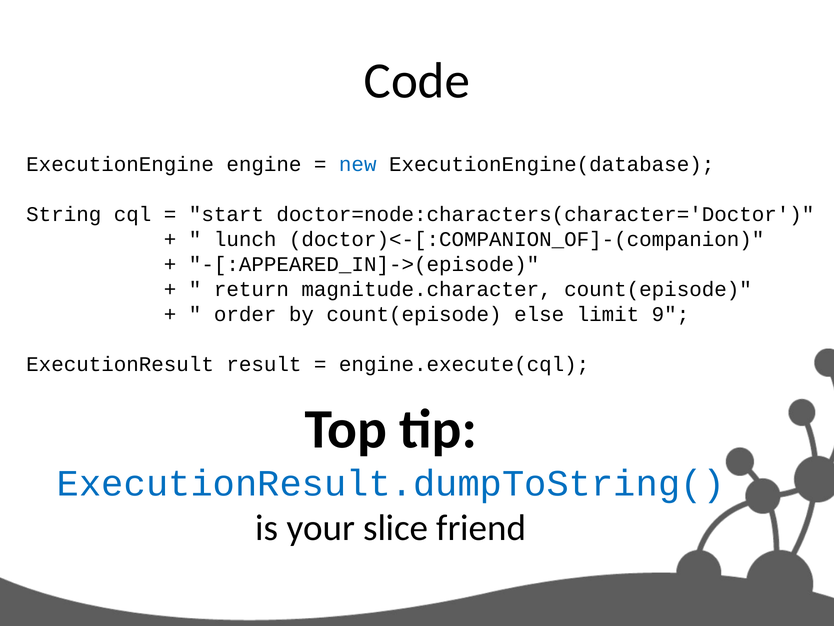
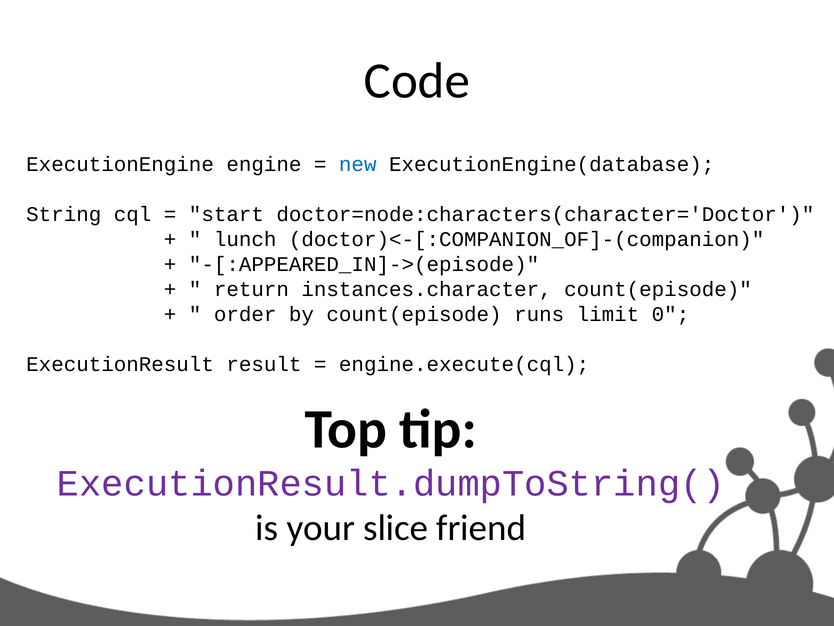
magnitude.character: magnitude.character -> instances.character
else: else -> runs
9: 9 -> 0
ExecutionResult.dumpToString( colour: blue -> purple
